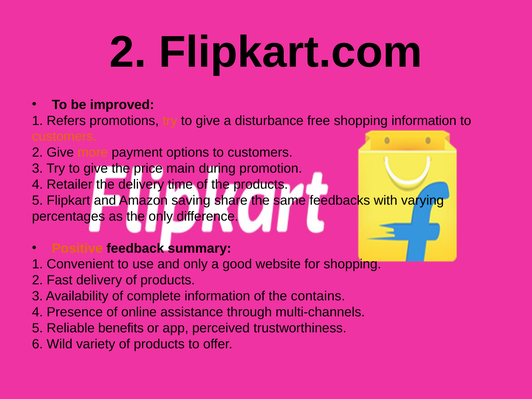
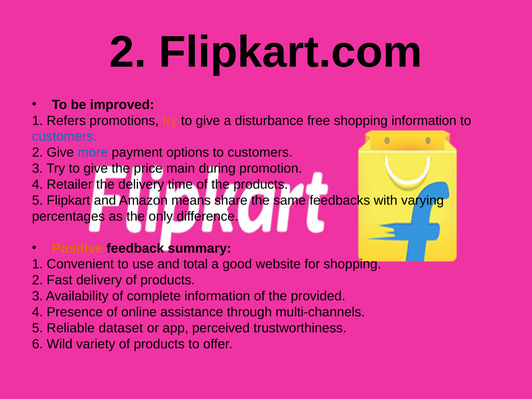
customers at (64, 137) colour: orange -> blue
more colour: orange -> blue
saving: saving -> means
and only: only -> total
contains: contains -> provided
benefits: benefits -> dataset
